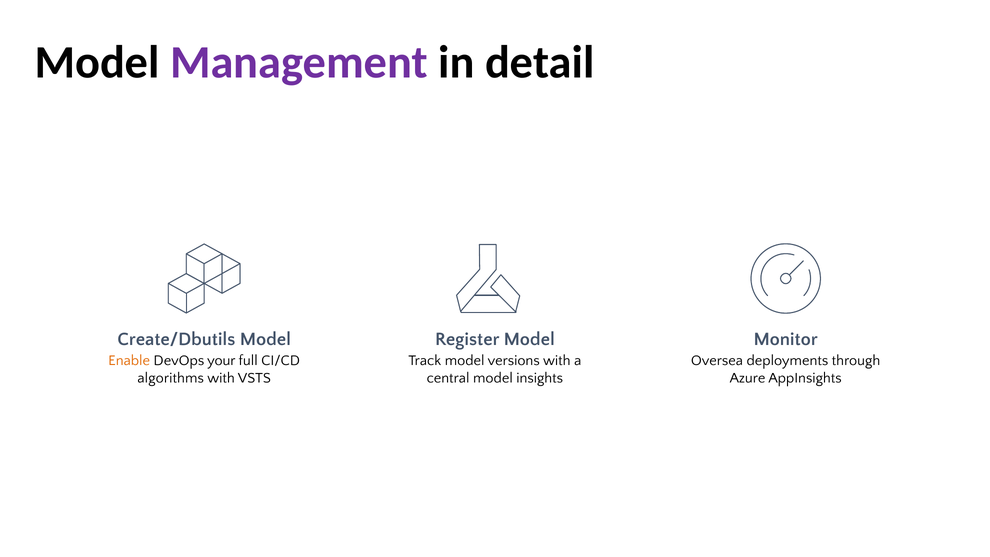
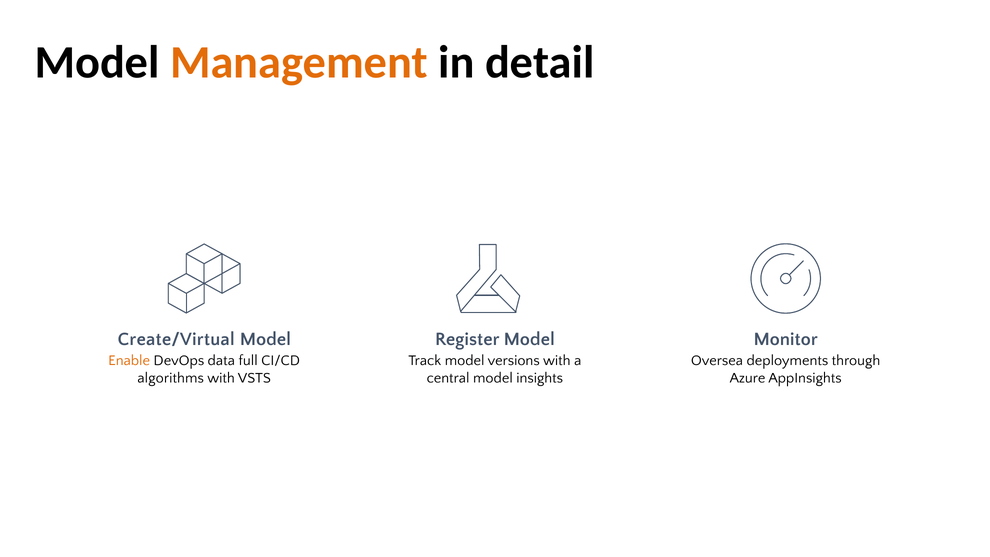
Management colour: purple -> orange
Create/Dbutils: Create/Dbutils -> Create/Virtual
your: your -> data
